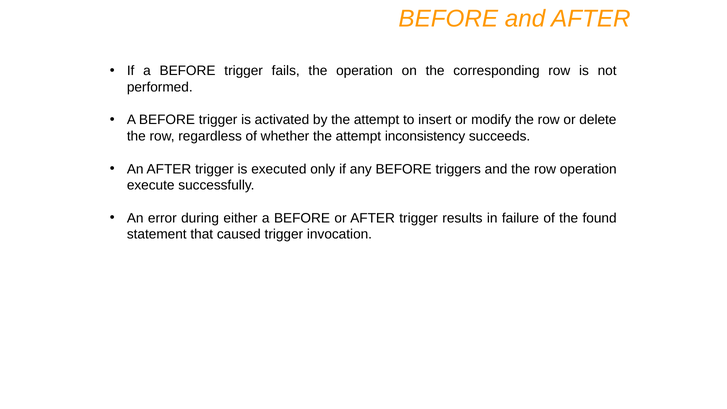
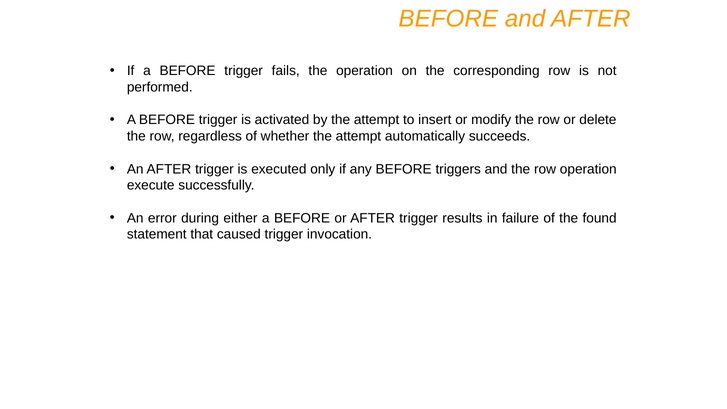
inconsistency: inconsistency -> automatically
